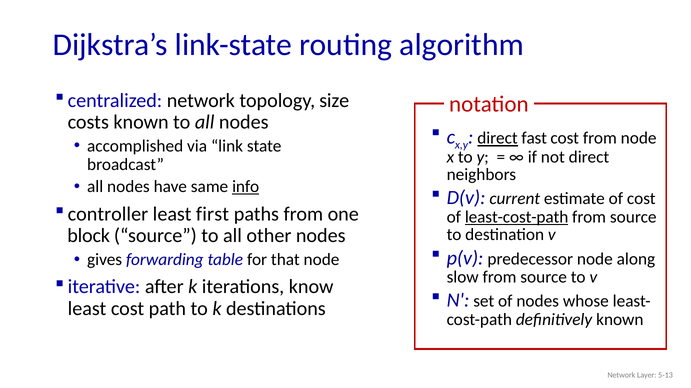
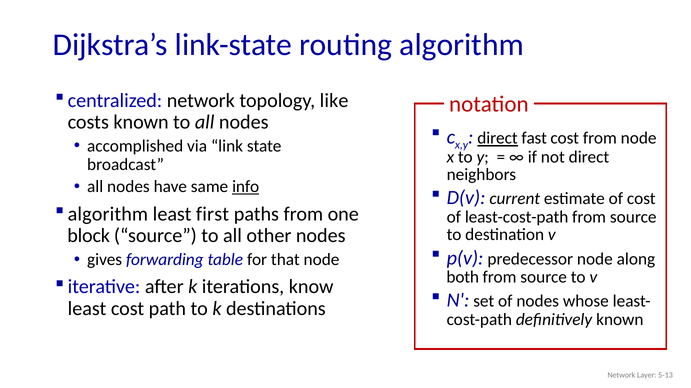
size: size -> like
controller at (108, 214): controller -> algorithm
least-cost-path underline: present -> none
slow: slow -> both
